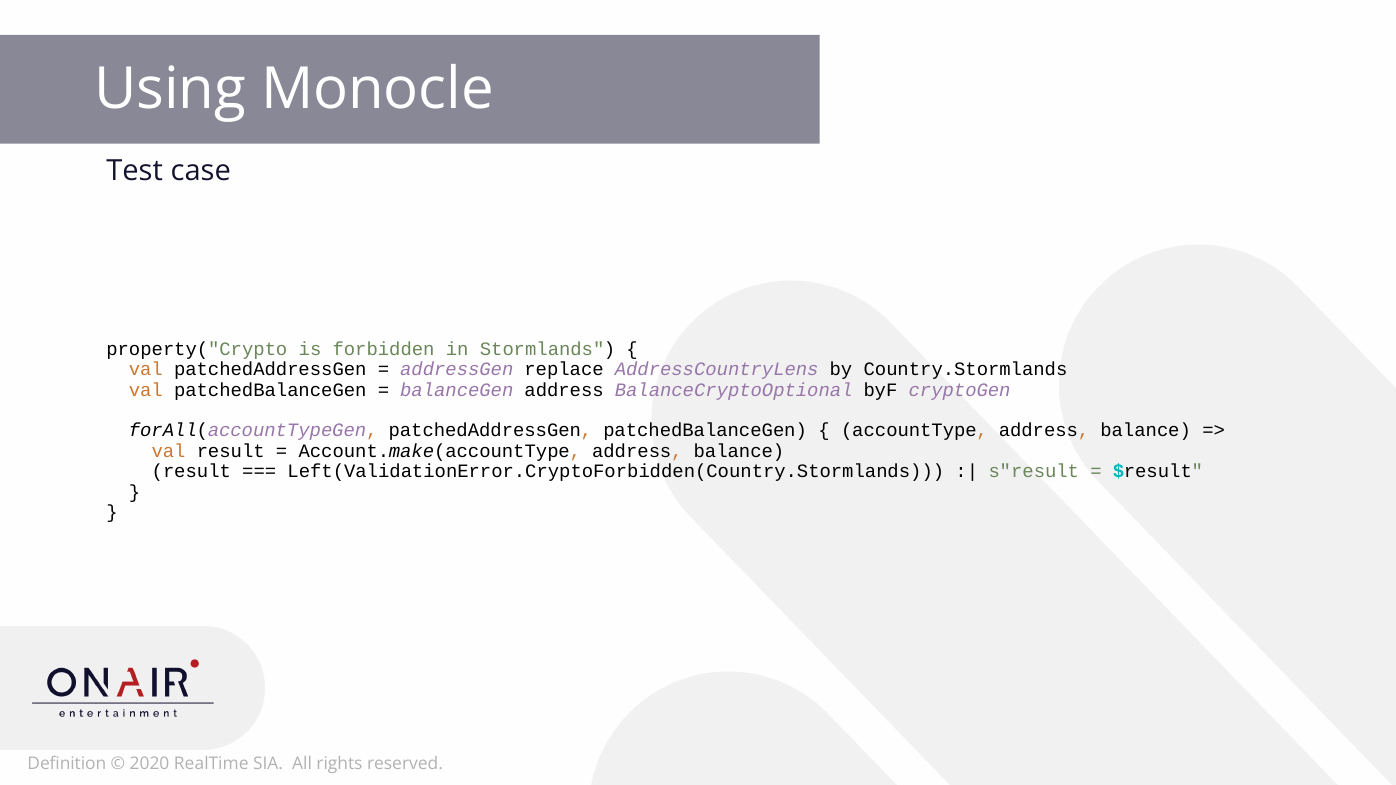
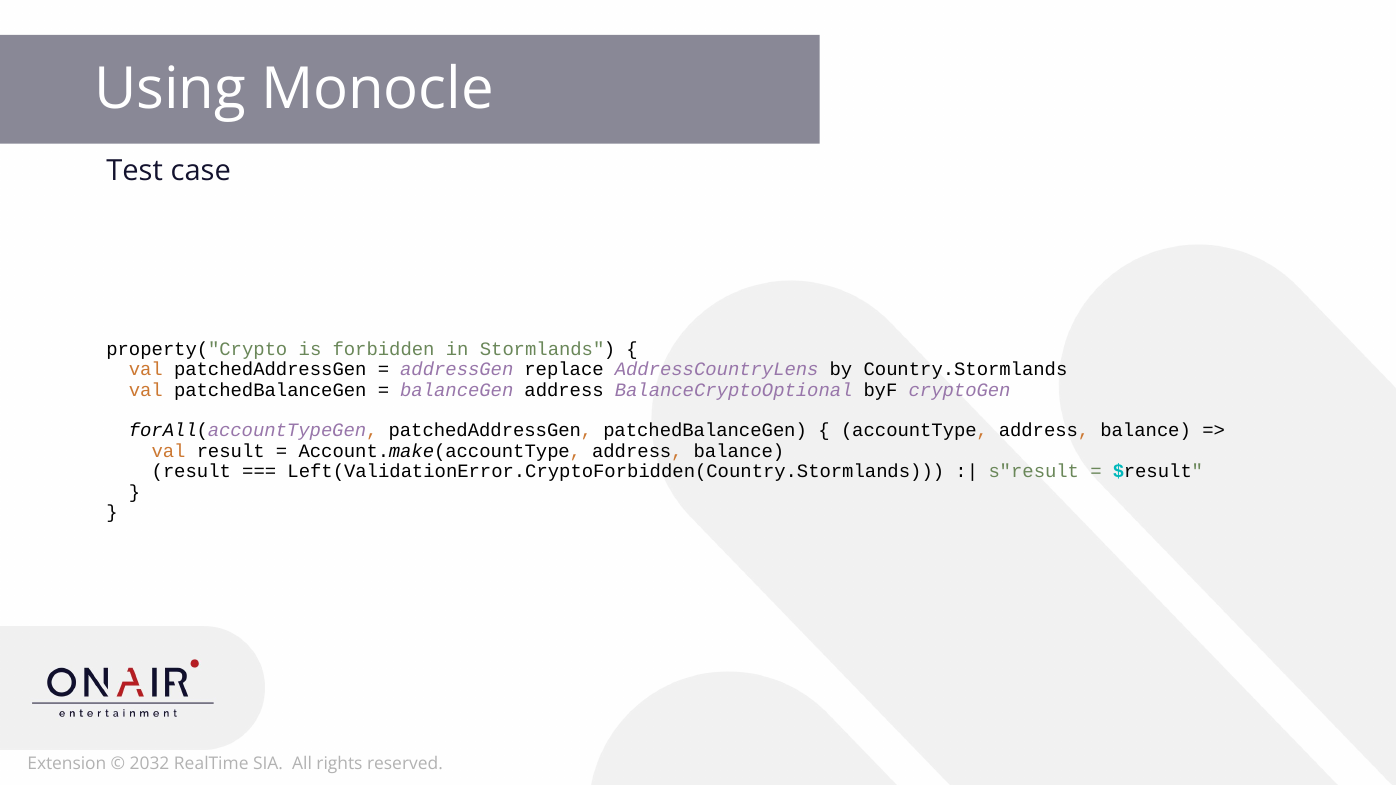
Definition: Definition -> Extension
2020: 2020 -> 2032
